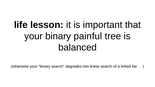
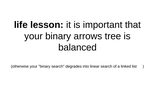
painful: painful -> arrows
